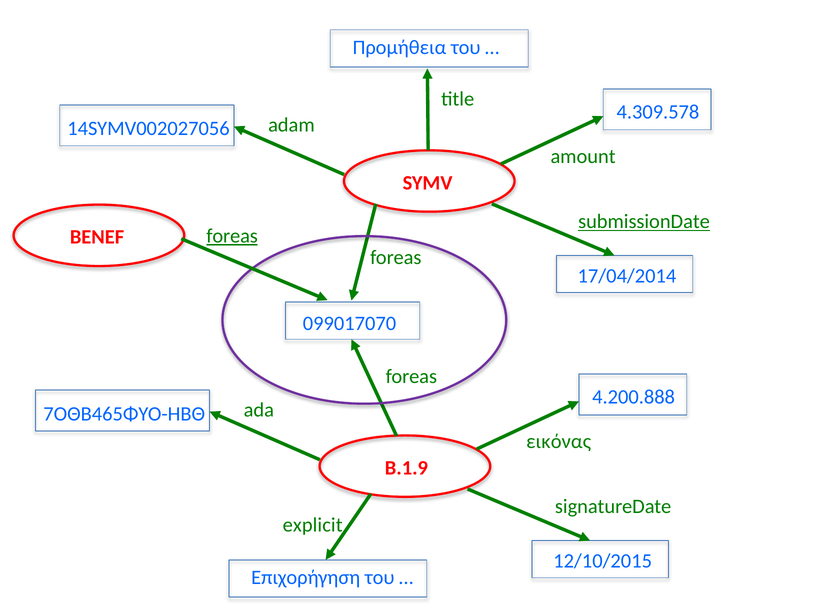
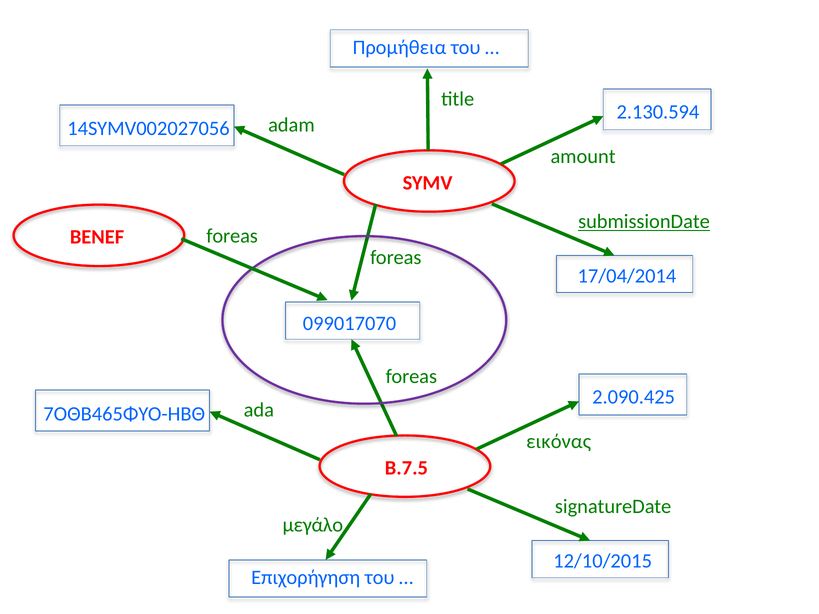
4.309.578: 4.309.578 -> 2.130.594
foreas at (232, 236) underline: present -> none
4.200.888: 4.200.888 -> 2.090.425
Β.1.9: Β.1.9 -> Β.7.5
explicit: explicit -> μεγάλο
